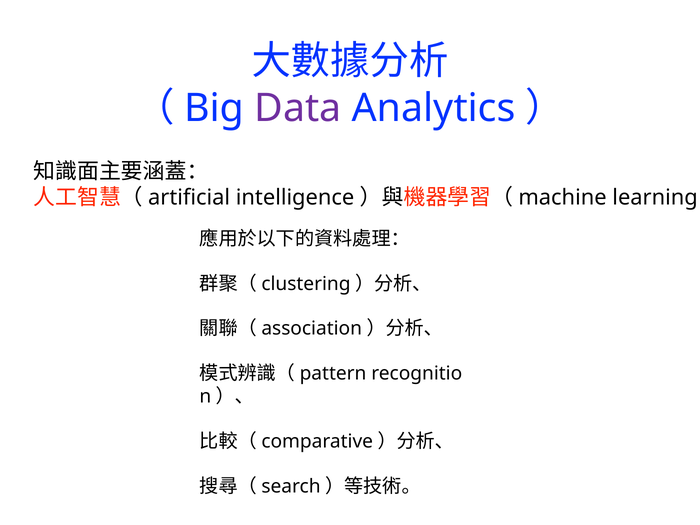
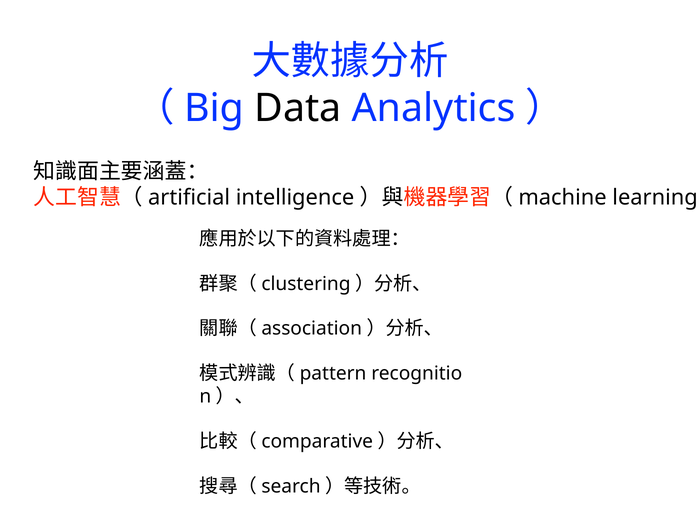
Data colour: purple -> black
